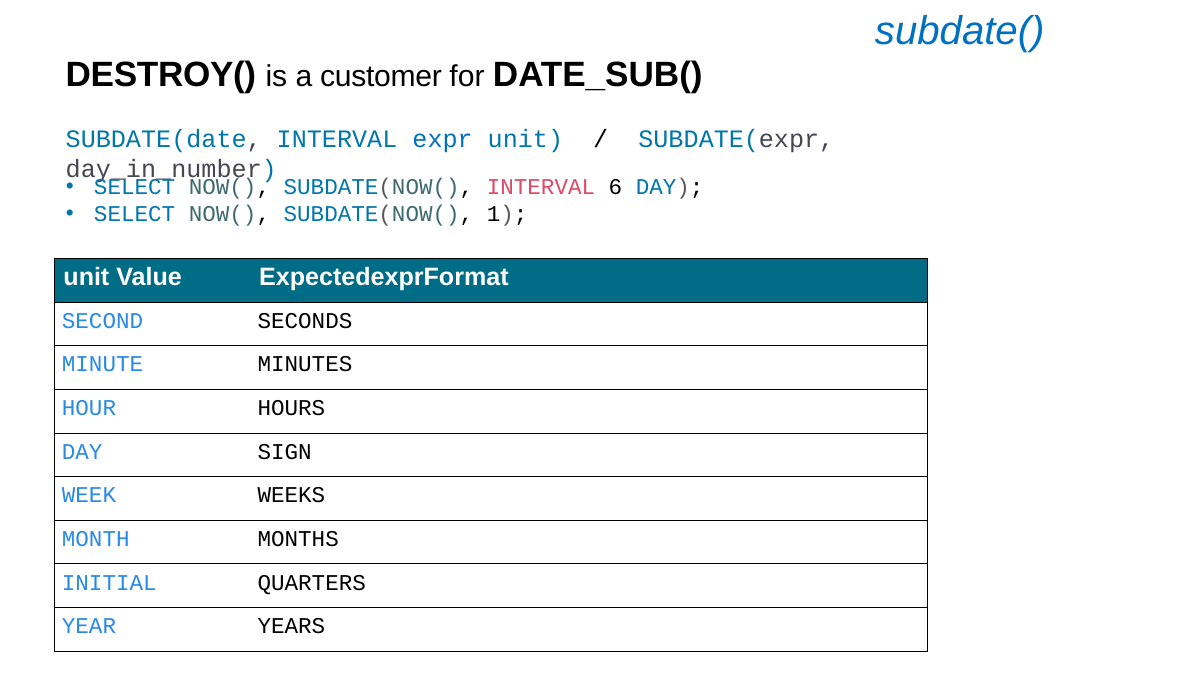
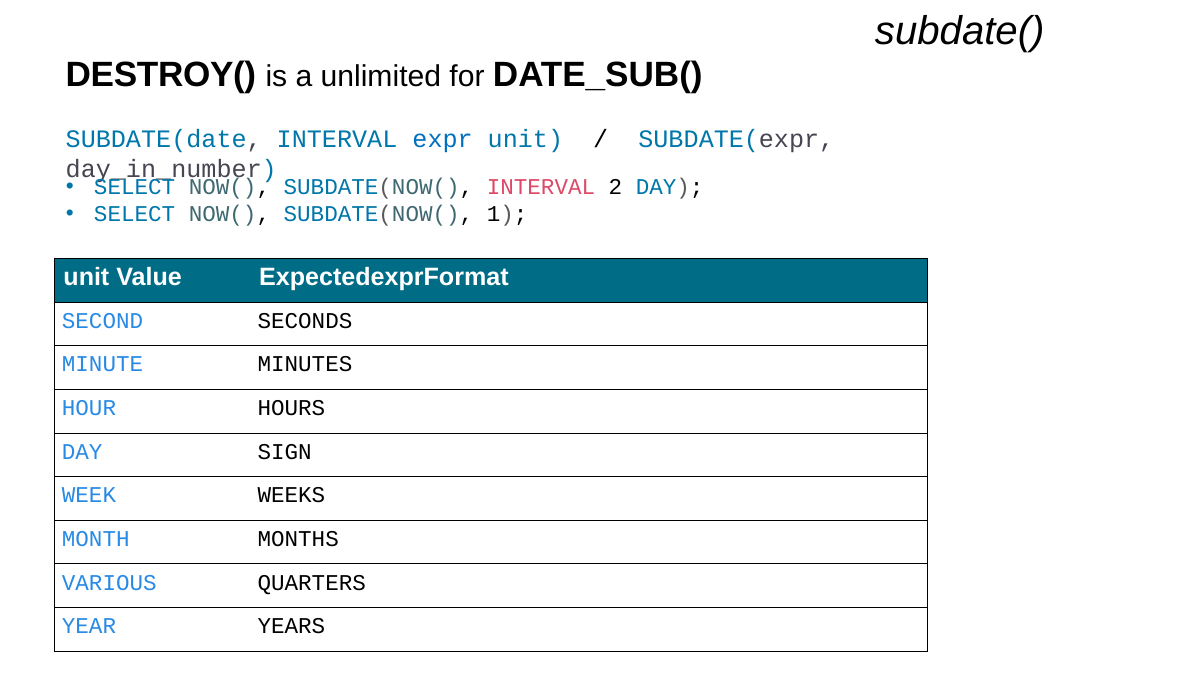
subdate( colour: blue -> black
customer: customer -> unlimited
6: 6 -> 2
INITIAL: INITIAL -> VARIOUS
